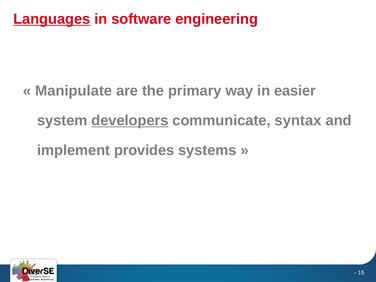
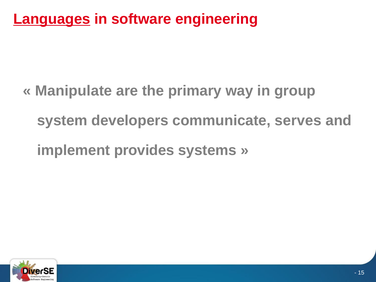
easier: easier -> group
developers underline: present -> none
syntax: syntax -> serves
